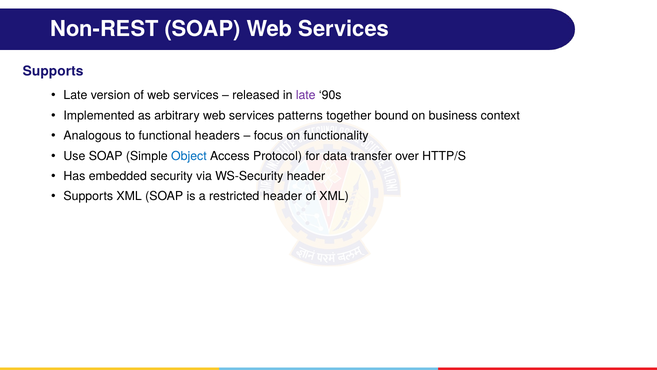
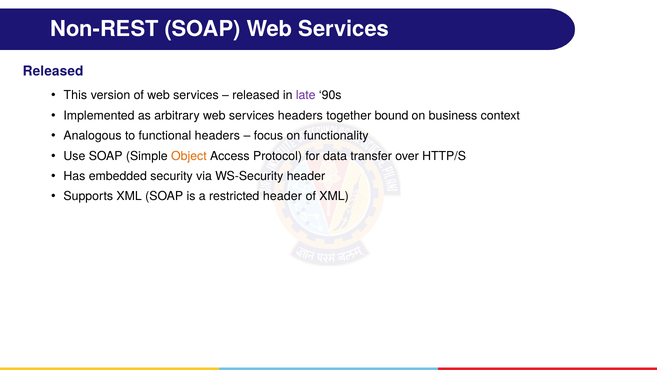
Supports at (53, 71): Supports -> Released
Late at (75, 95): Late -> This
services patterns: patterns -> headers
Object colour: blue -> orange
